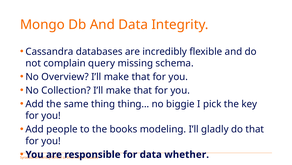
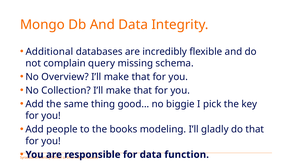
Cassandra: Cassandra -> Additional
thing…: thing… -> good…
whether: whether -> function
